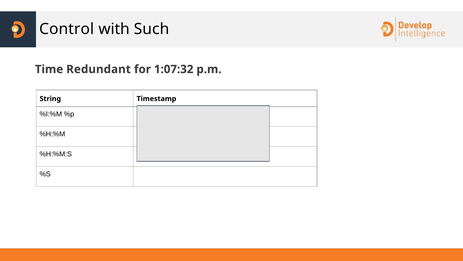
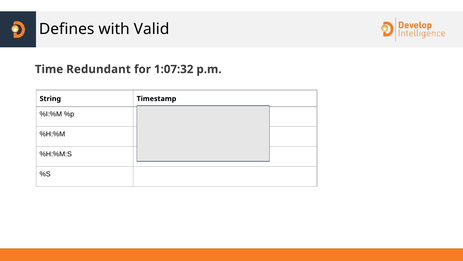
Control: Control -> Defines
Such: Such -> Valid
